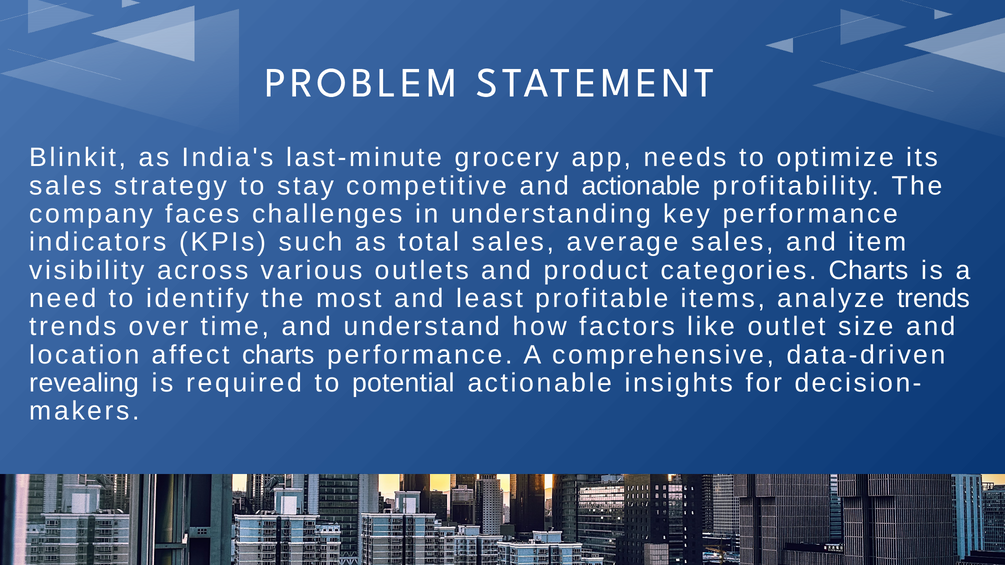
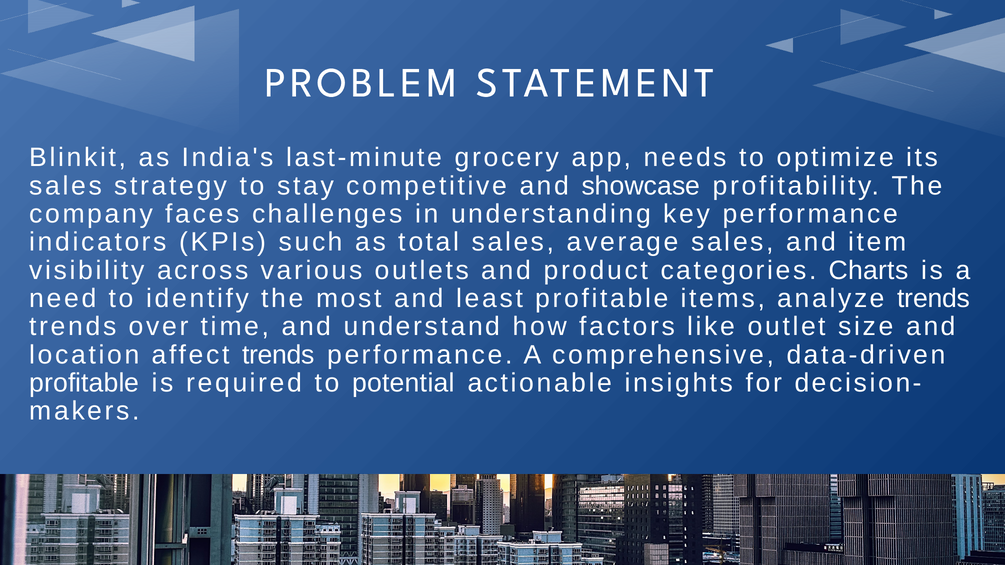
and actionable: actionable -> showcase
affect charts: charts -> trends
revealing at (84, 383): revealing -> profitable
